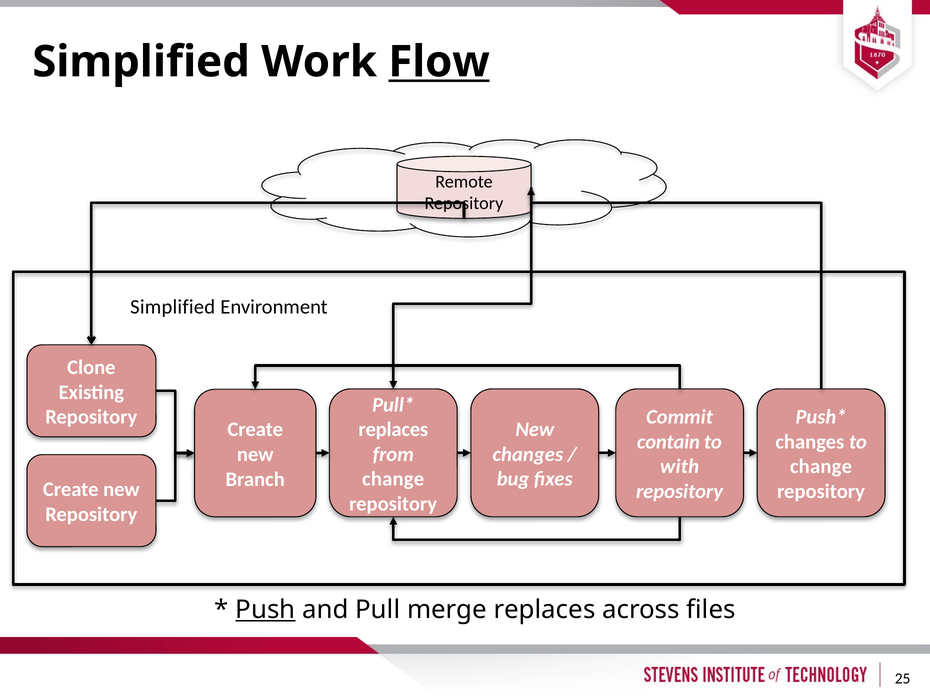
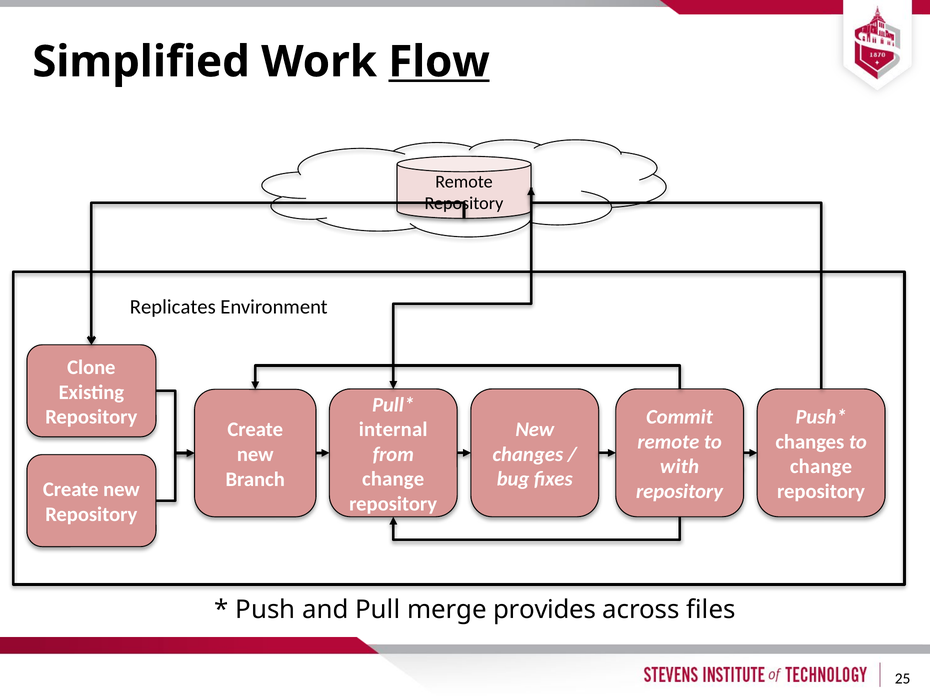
Simplified at (173, 307): Simplified -> Replicates
replaces at (393, 430): replaces -> internal
contain at (668, 442): contain -> remote
Push underline: present -> none
merge replaces: replaces -> provides
